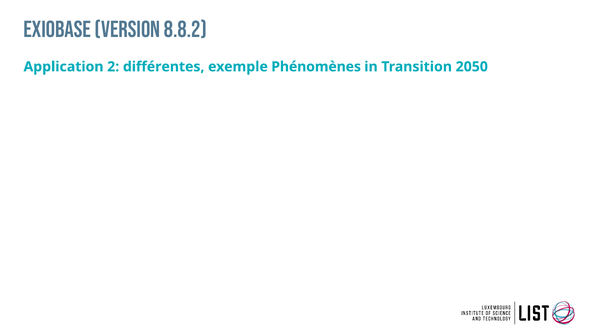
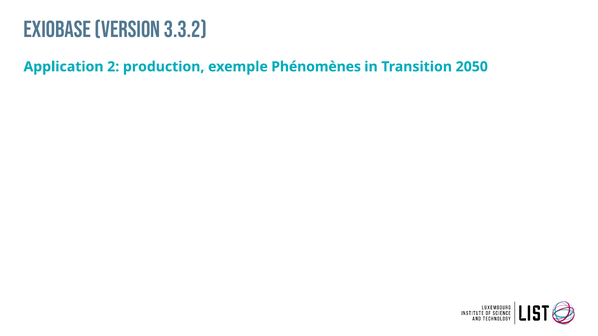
8.8.2: 8.8.2 -> 3.3.2
différentes: différentes -> production
